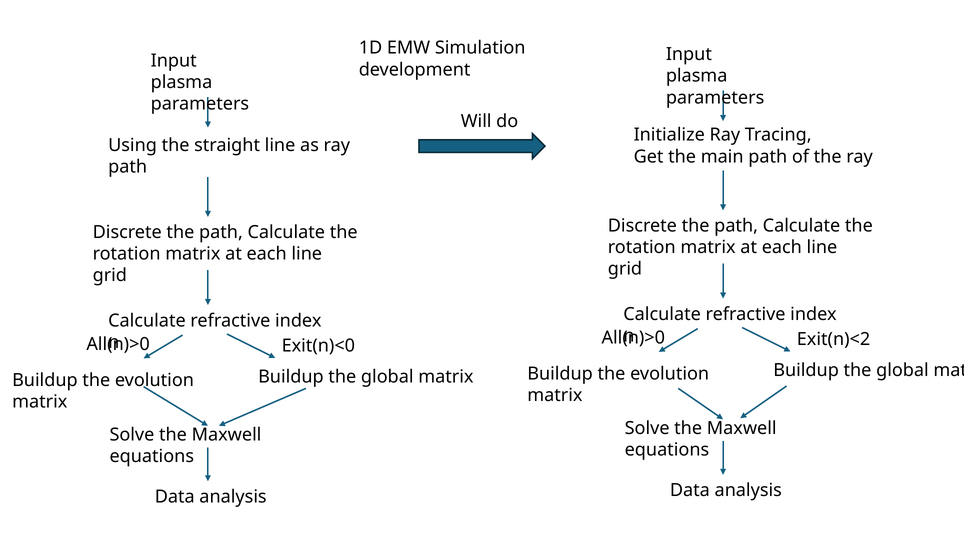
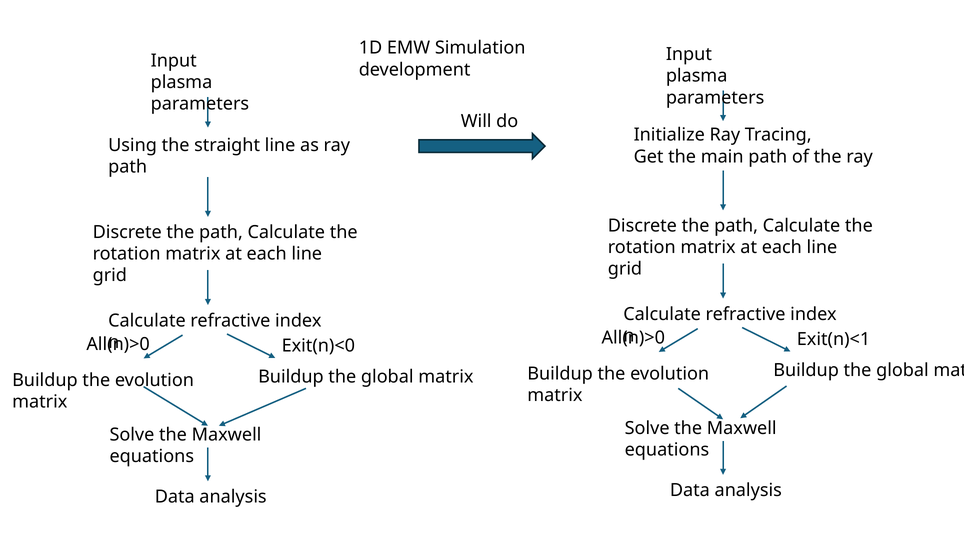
Exit(n)<2: Exit(n)<2 -> Exit(n)<1
